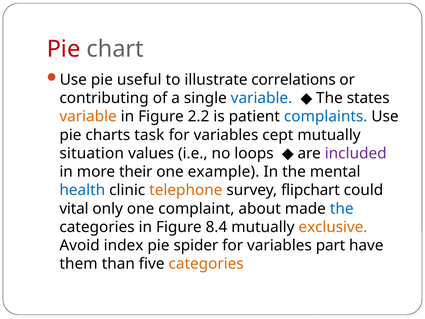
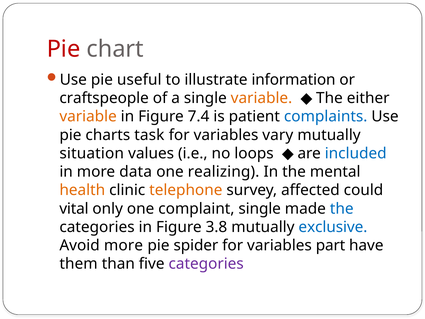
correlations: correlations -> information
contributing: contributing -> craftspeople
variable at (262, 98) colour: blue -> orange
states: states -> either
2.2: 2.2 -> 7.4
cept: cept -> vary
included colour: purple -> blue
their: their -> data
example: example -> realizing
health colour: blue -> orange
flipchart: flipchart -> affected
complaint about: about -> single
8.4: 8.4 -> 3.8
exclusive colour: orange -> blue
Avoid index: index -> more
categories at (206, 264) colour: orange -> purple
